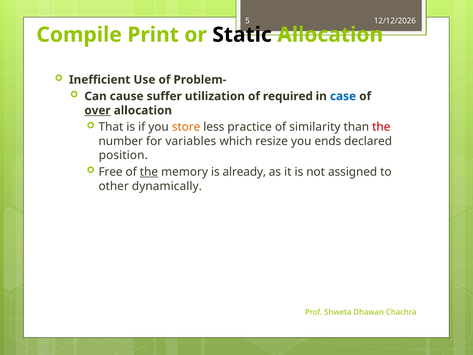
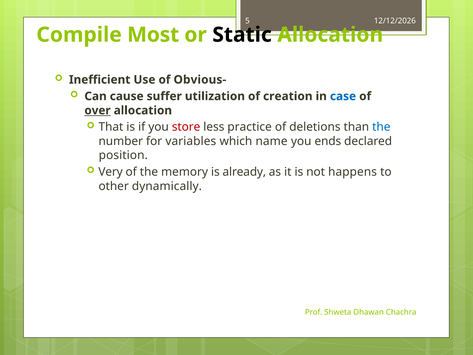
Print: Print -> Most
Problem-: Problem- -> Obvious-
required: required -> creation
store colour: orange -> red
similarity: similarity -> deletions
the at (381, 127) colour: red -> blue
resize: resize -> name
Free: Free -> Very
the at (149, 172) underline: present -> none
assigned: assigned -> happens
